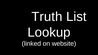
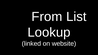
Truth: Truth -> From
